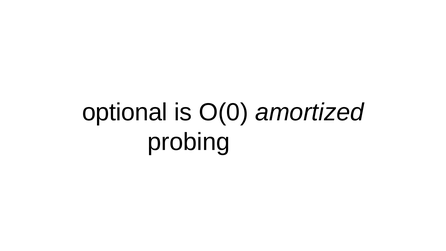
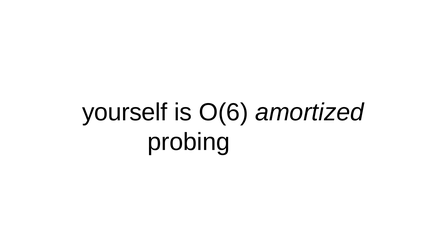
optional: optional -> yourself
O(0: O(0 -> O(6
